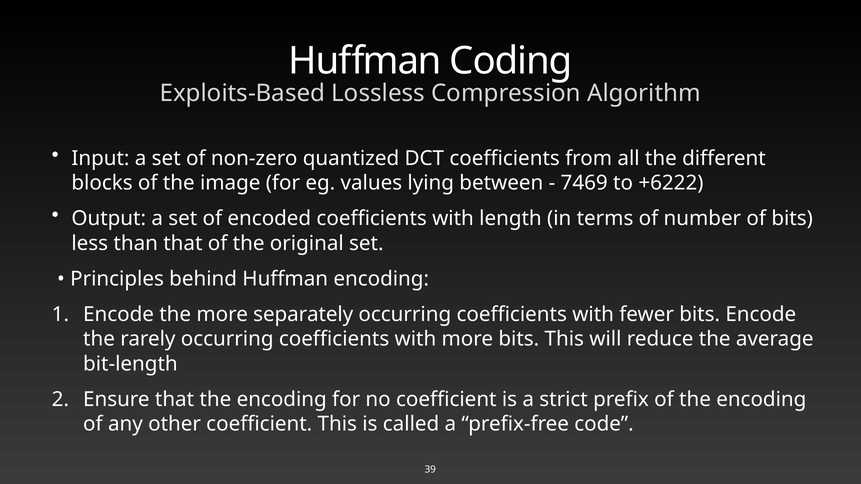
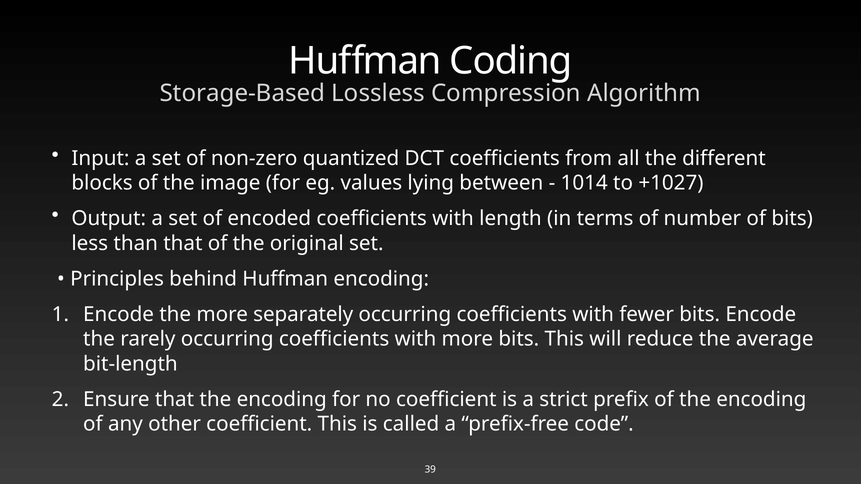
Exploits-Based: Exploits-Based -> Storage-Based
7469: 7469 -> 1014
+6222: +6222 -> +1027
